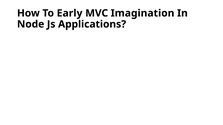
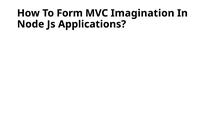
Early: Early -> Form
